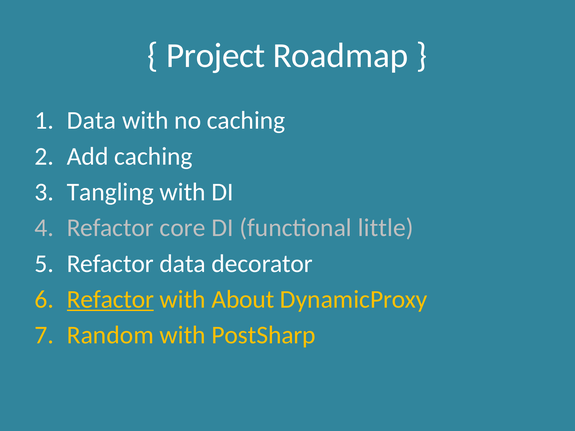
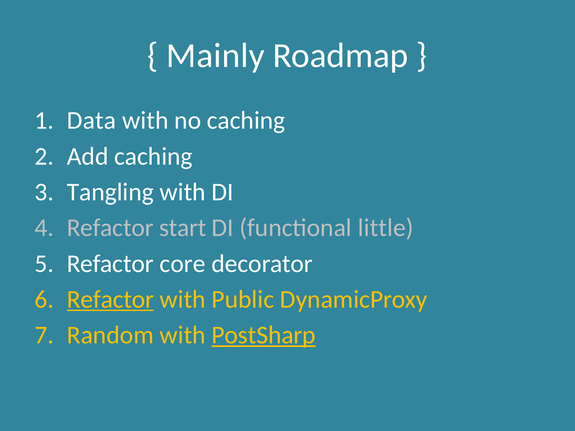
Project: Project -> Mainly
core: core -> start
Refactor data: data -> core
About: About -> Public
PostSharp underline: none -> present
